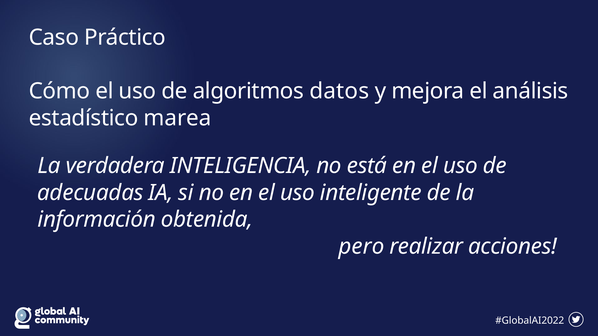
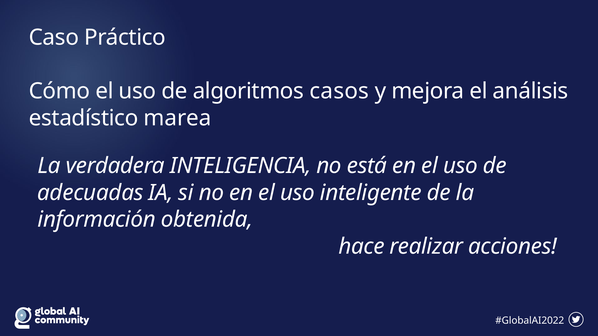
datos: datos -> casos
pero: pero -> hace
